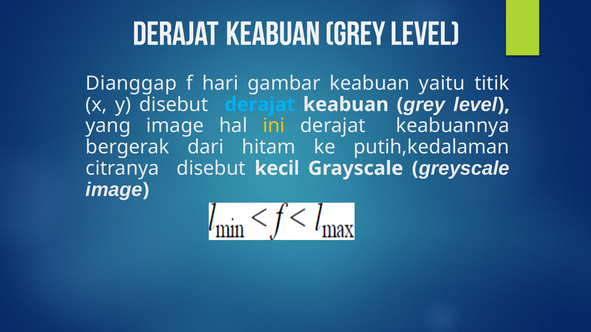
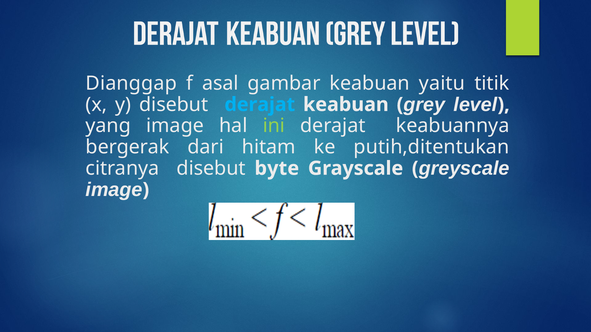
hari: hari -> asal
ini colour: yellow -> light green
putih,kedalaman: putih,kedalaman -> putih,ditentukan
kecil: kecil -> byte
